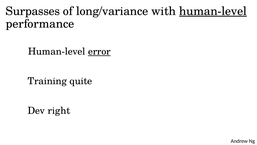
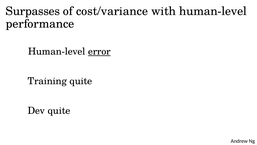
long/variance: long/variance -> cost/variance
human-level at (213, 11) underline: present -> none
Dev right: right -> quite
